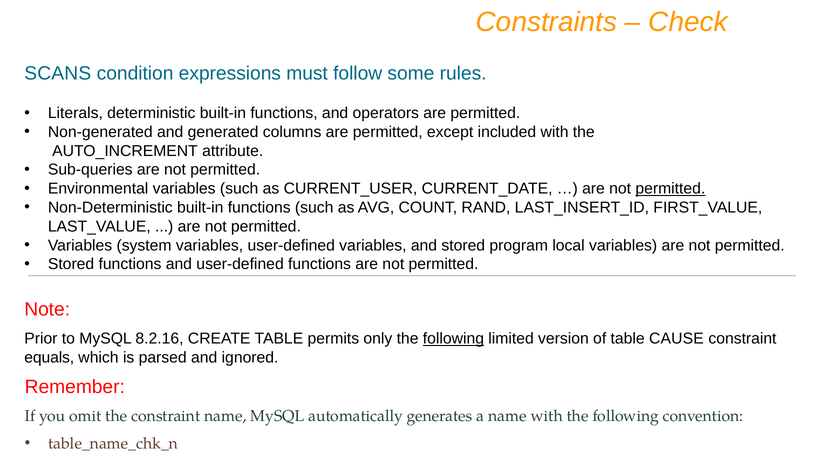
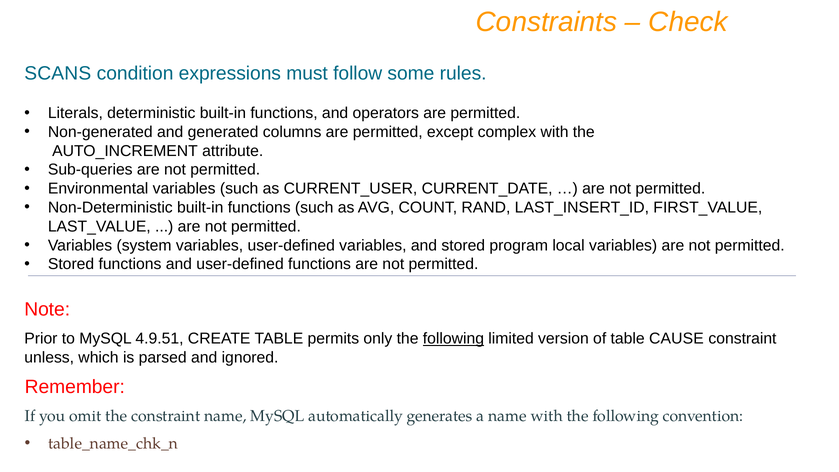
included: included -> complex
permitted at (670, 189) underline: present -> none
8.2.16: 8.2.16 -> 4.9.51
equals: equals -> unless
